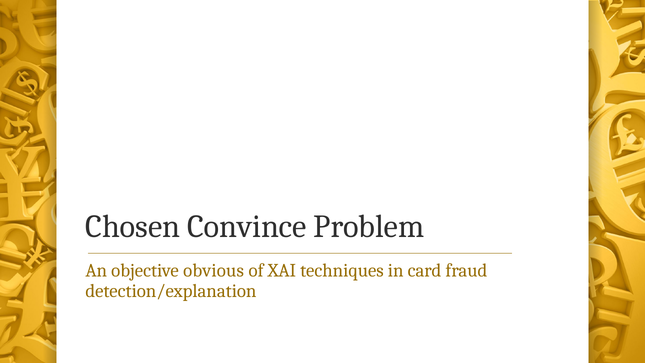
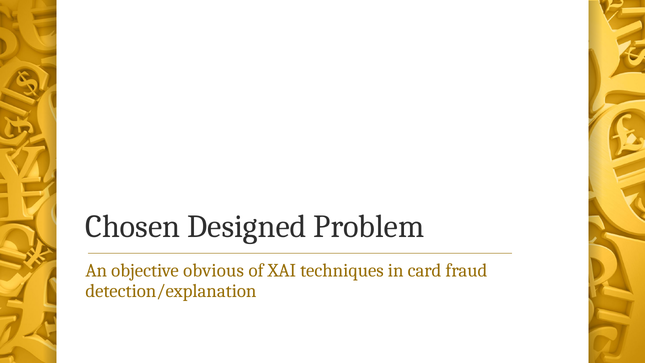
Convince: Convince -> Designed
